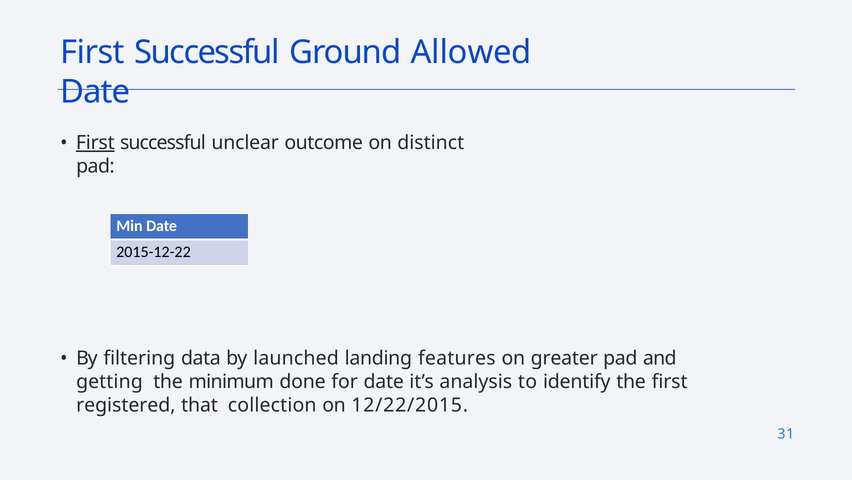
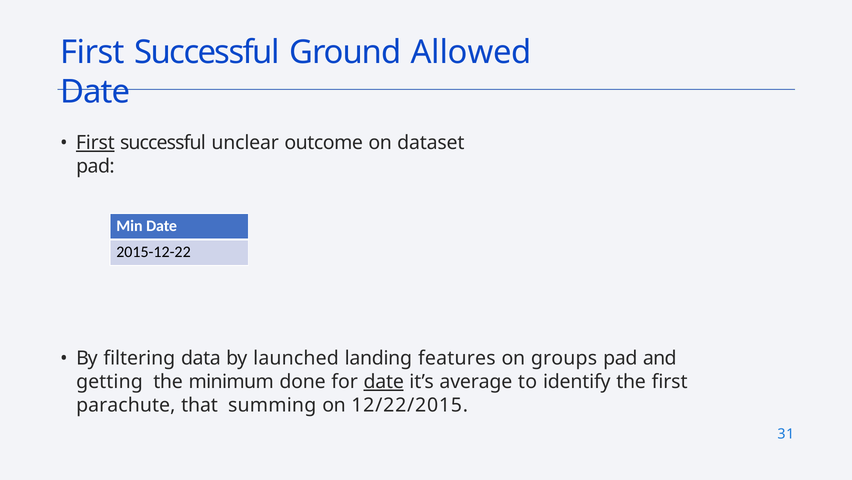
distinct: distinct -> dataset
greater: greater -> groups
date at (384, 381) underline: none -> present
analysis: analysis -> average
registered: registered -> parachute
collection: collection -> summing
